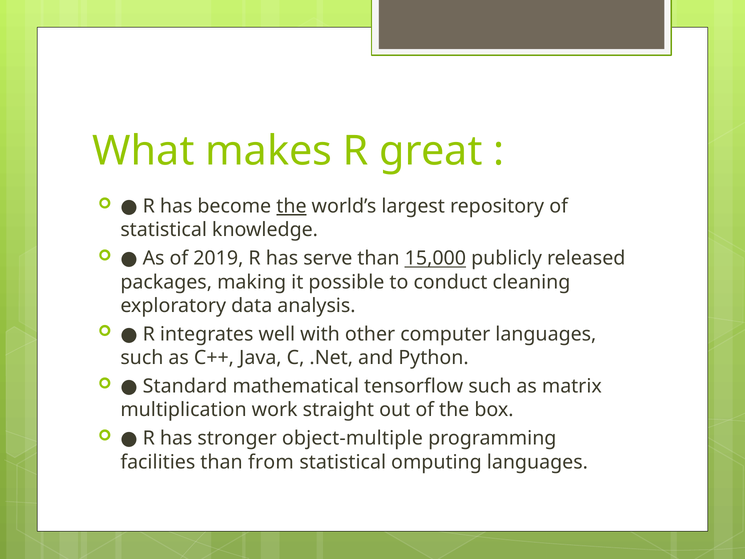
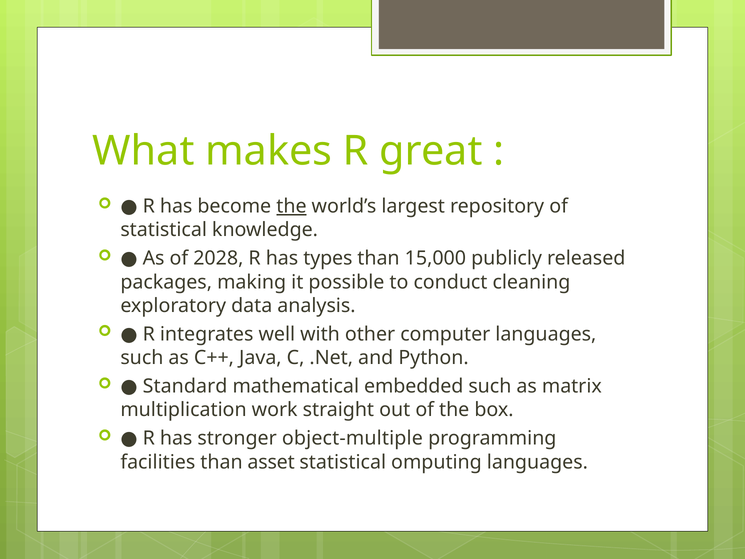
2019: 2019 -> 2028
serve: serve -> types
15,000 underline: present -> none
tensorflow: tensorflow -> embedded
from: from -> asset
